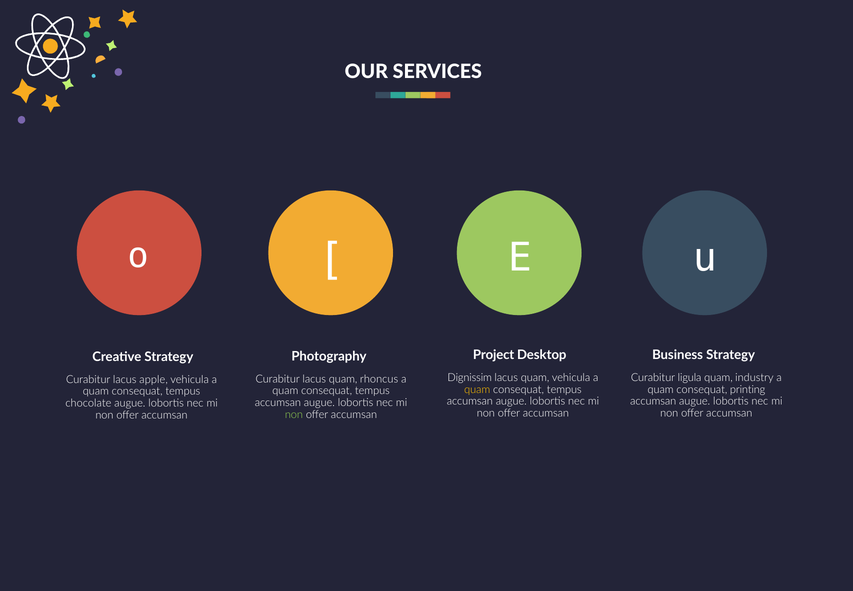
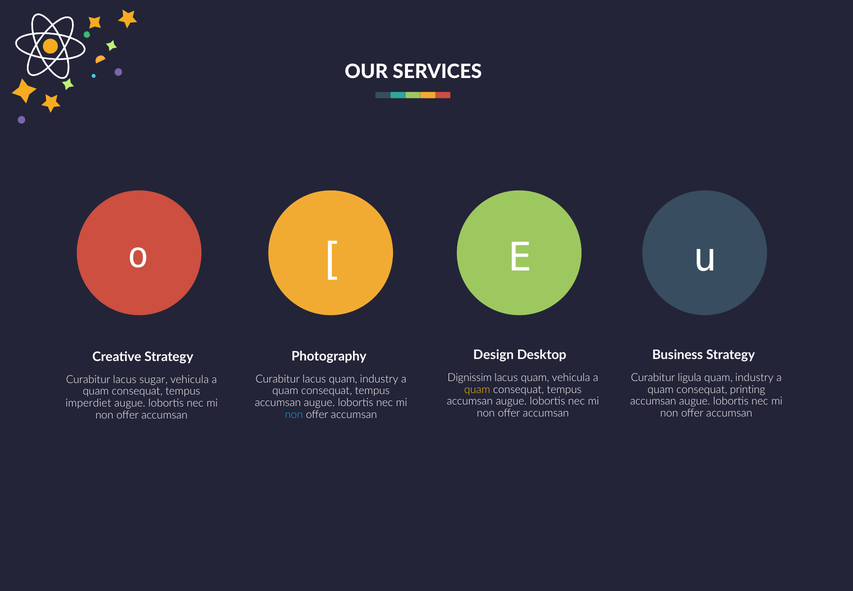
Project: Project -> Design
lacus quam rhoncus: rhoncus -> industry
apple: apple -> sugar
chocolate: chocolate -> imperdiet
non at (294, 414) colour: light green -> light blue
